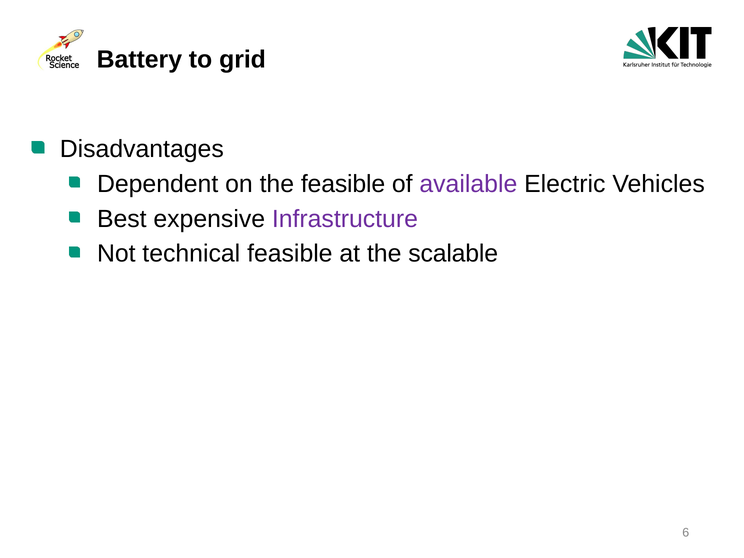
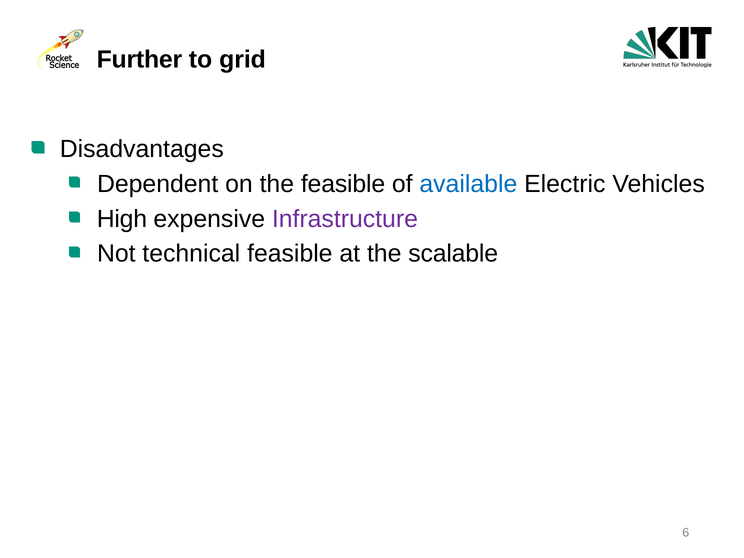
Battery: Battery -> Further
available colour: purple -> blue
Best: Best -> High
